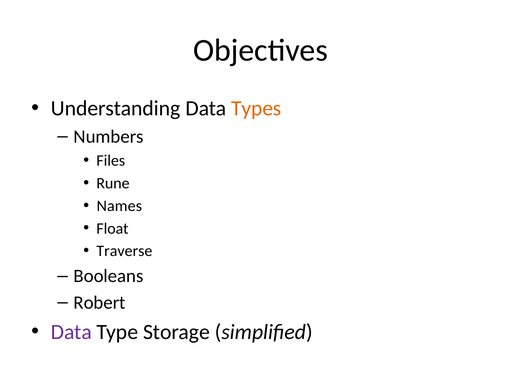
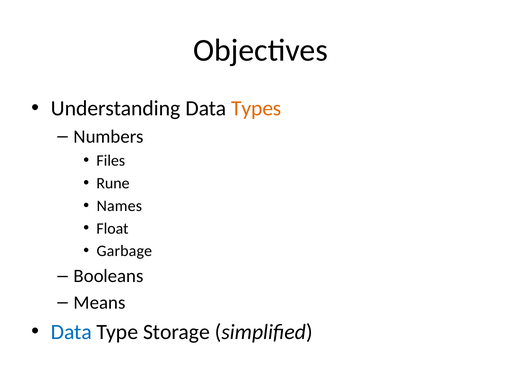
Traverse: Traverse -> Garbage
Robert: Robert -> Means
Data at (71, 332) colour: purple -> blue
